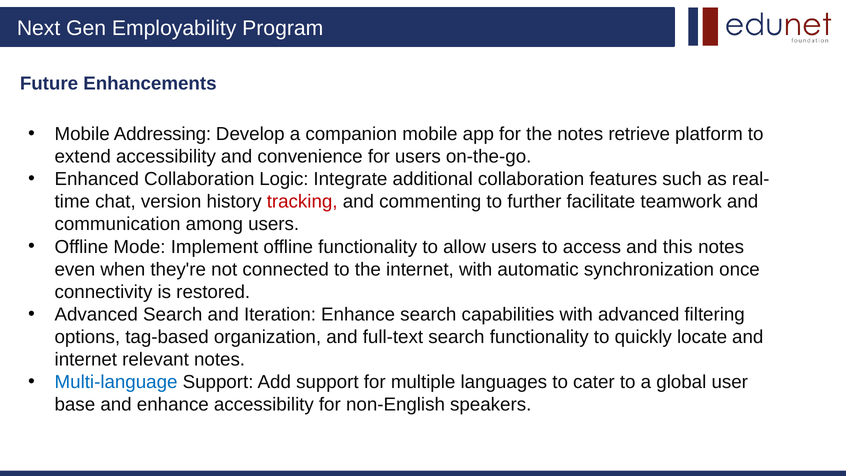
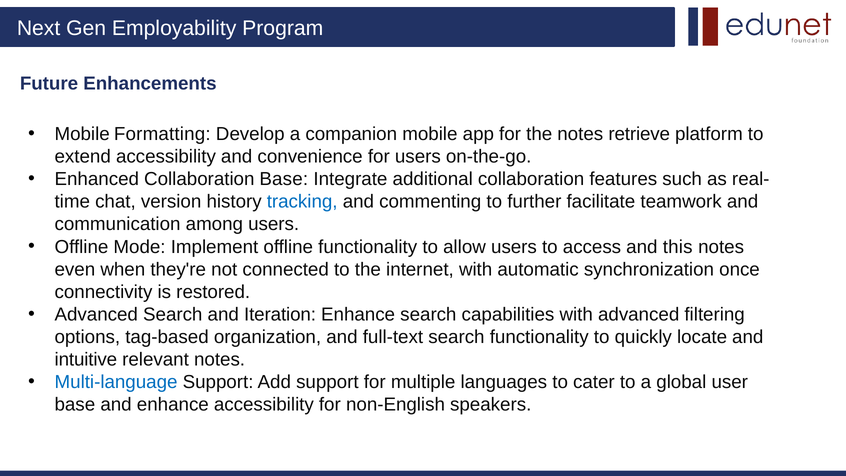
Addressing: Addressing -> Formatting
Collaboration Logic: Logic -> Base
tracking colour: red -> blue
internet at (86, 360): internet -> intuitive
